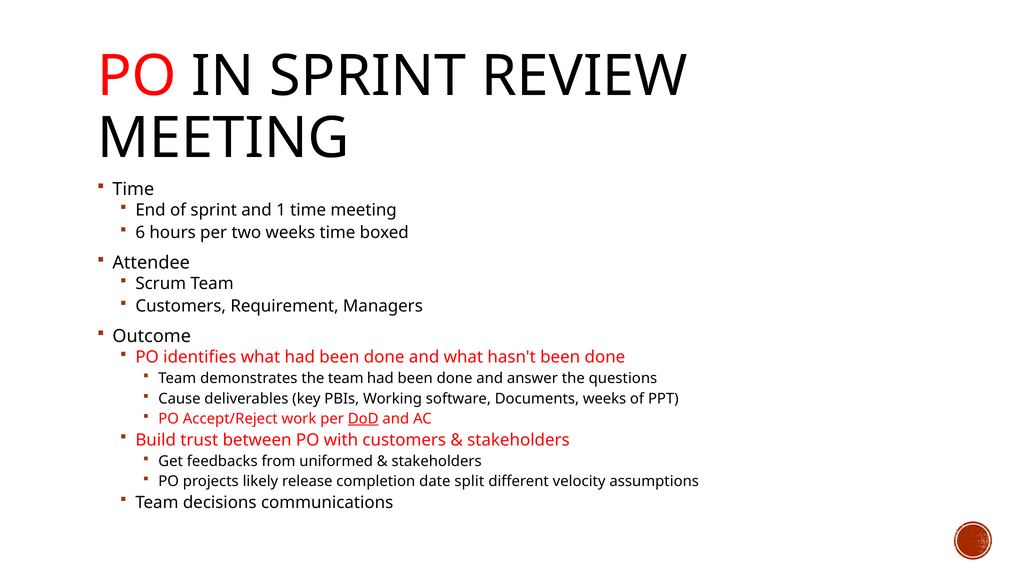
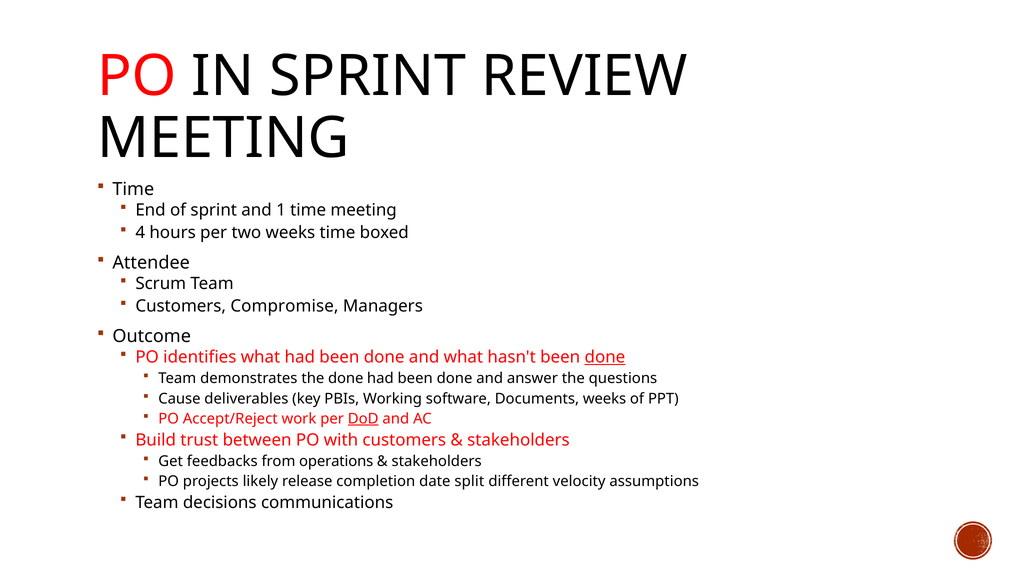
6: 6 -> 4
Requirement: Requirement -> Compromise
done at (605, 357) underline: none -> present
the team: team -> done
uniformed: uniformed -> operations
